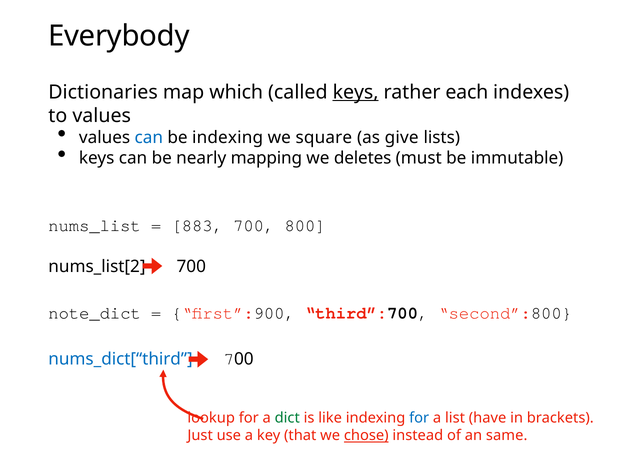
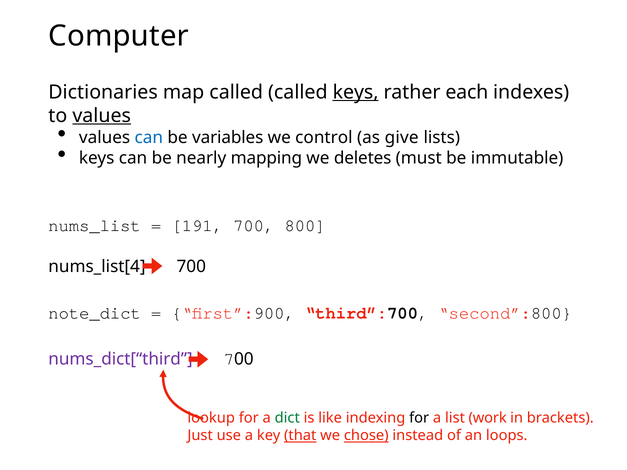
Everybody: Everybody -> Computer
map which: which -> called
values at (102, 116) underline: none -> present
be indexing: indexing -> variables
square: square -> control
883: 883 -> 191
nums_list[2: nums_list[2 -> nums_list[4
nums_dict[“third colour: blue -> purple
for at (419, 418) colour: blue -> black
have: have -> work
that underline: none -> present
same: same -> loops
